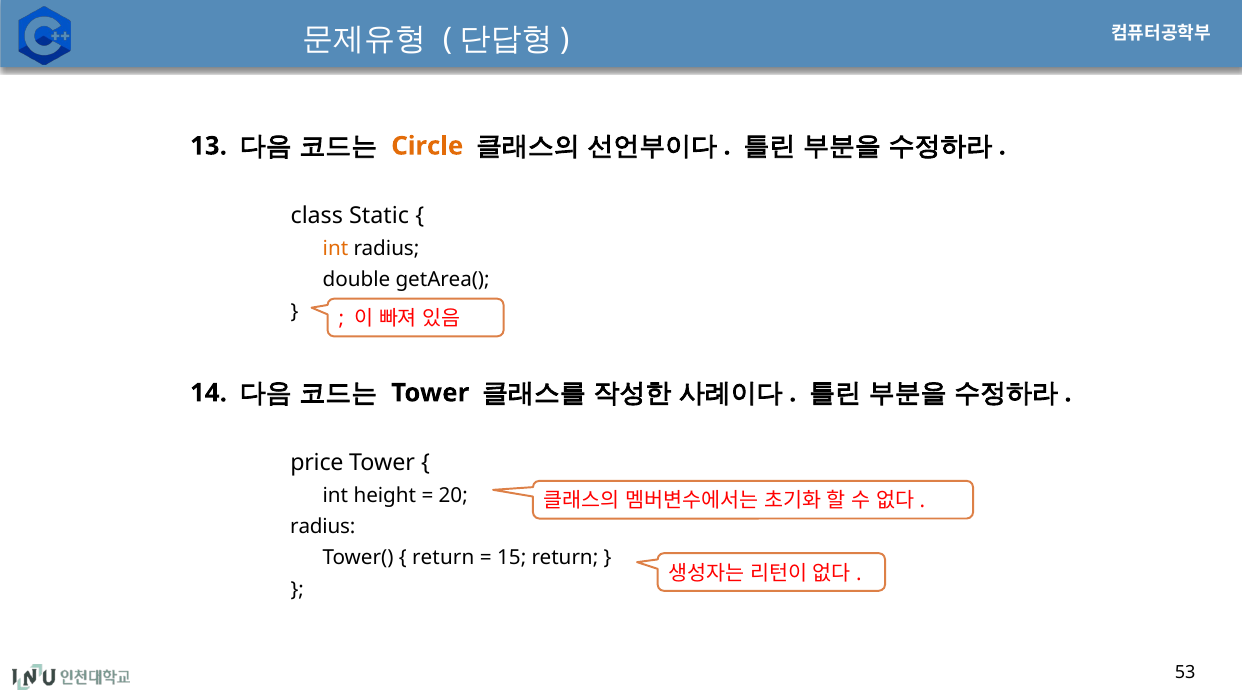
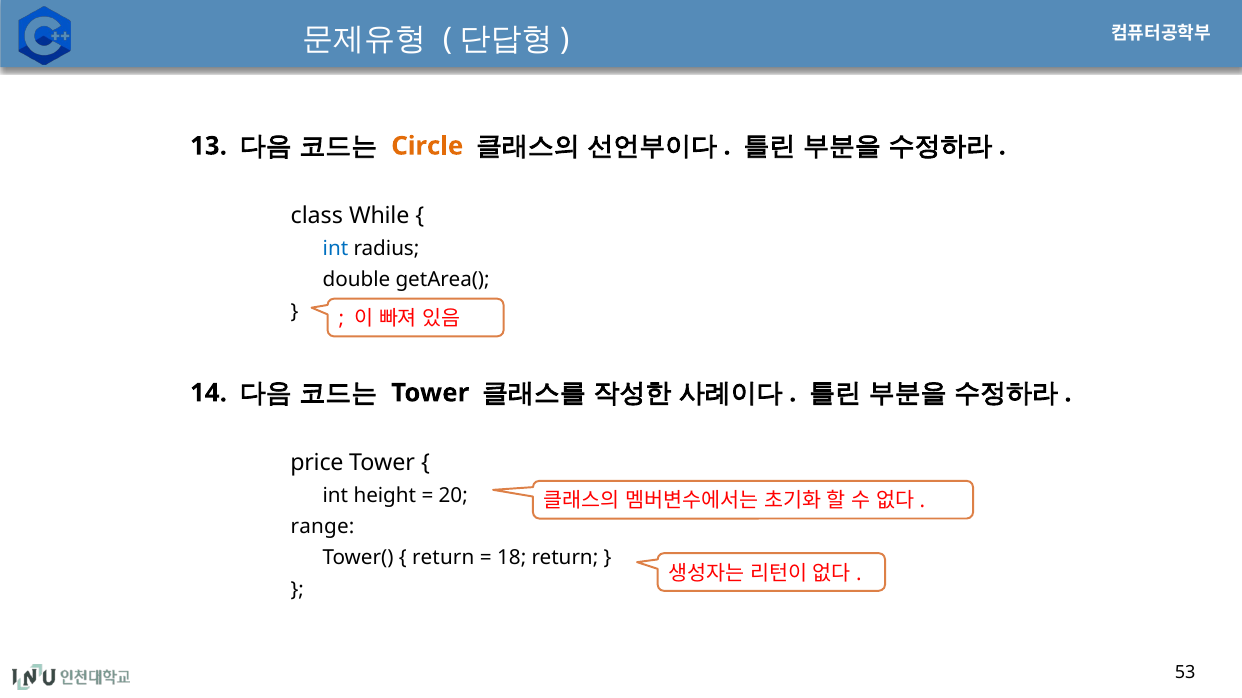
Static: Static -> While
int at (335, 249) colour: orange -> blue
radius at (323, 527): radius -> range
15: 15 -> 18
